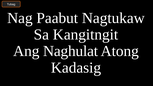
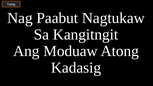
Naghulat: Naghulat -> Moduaw
